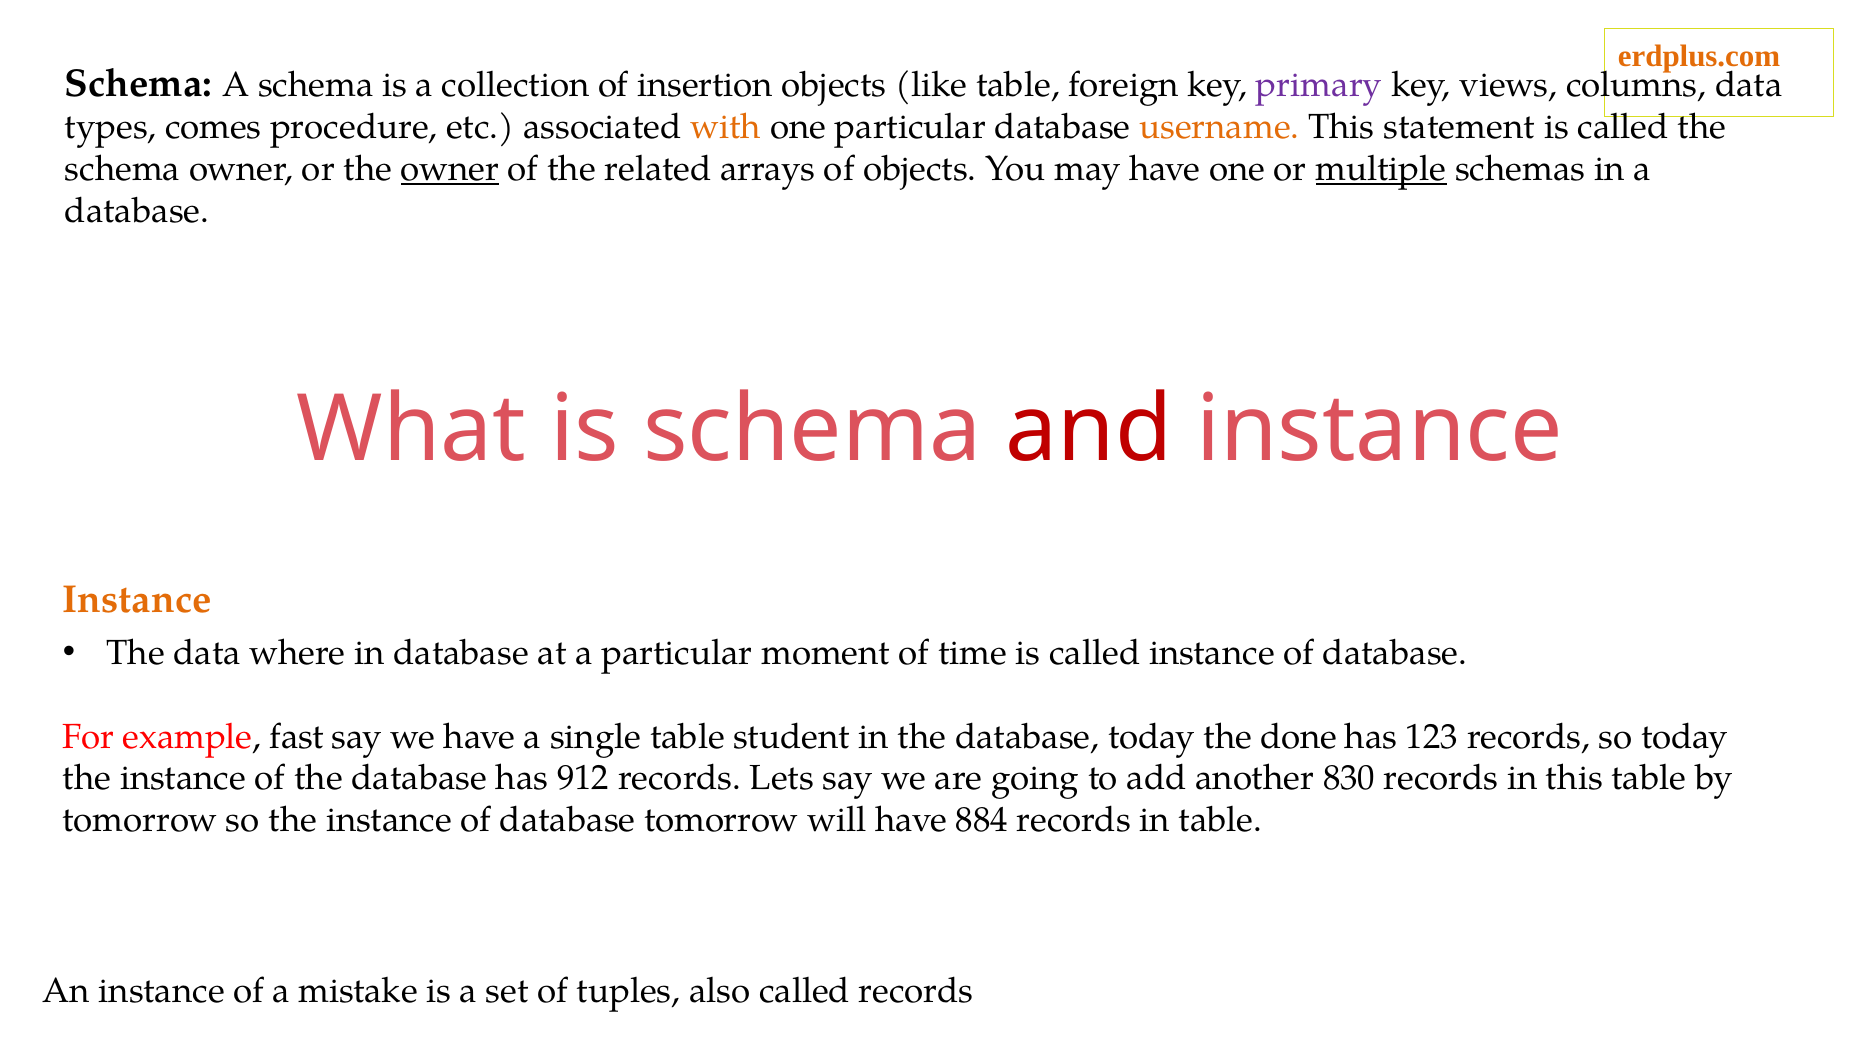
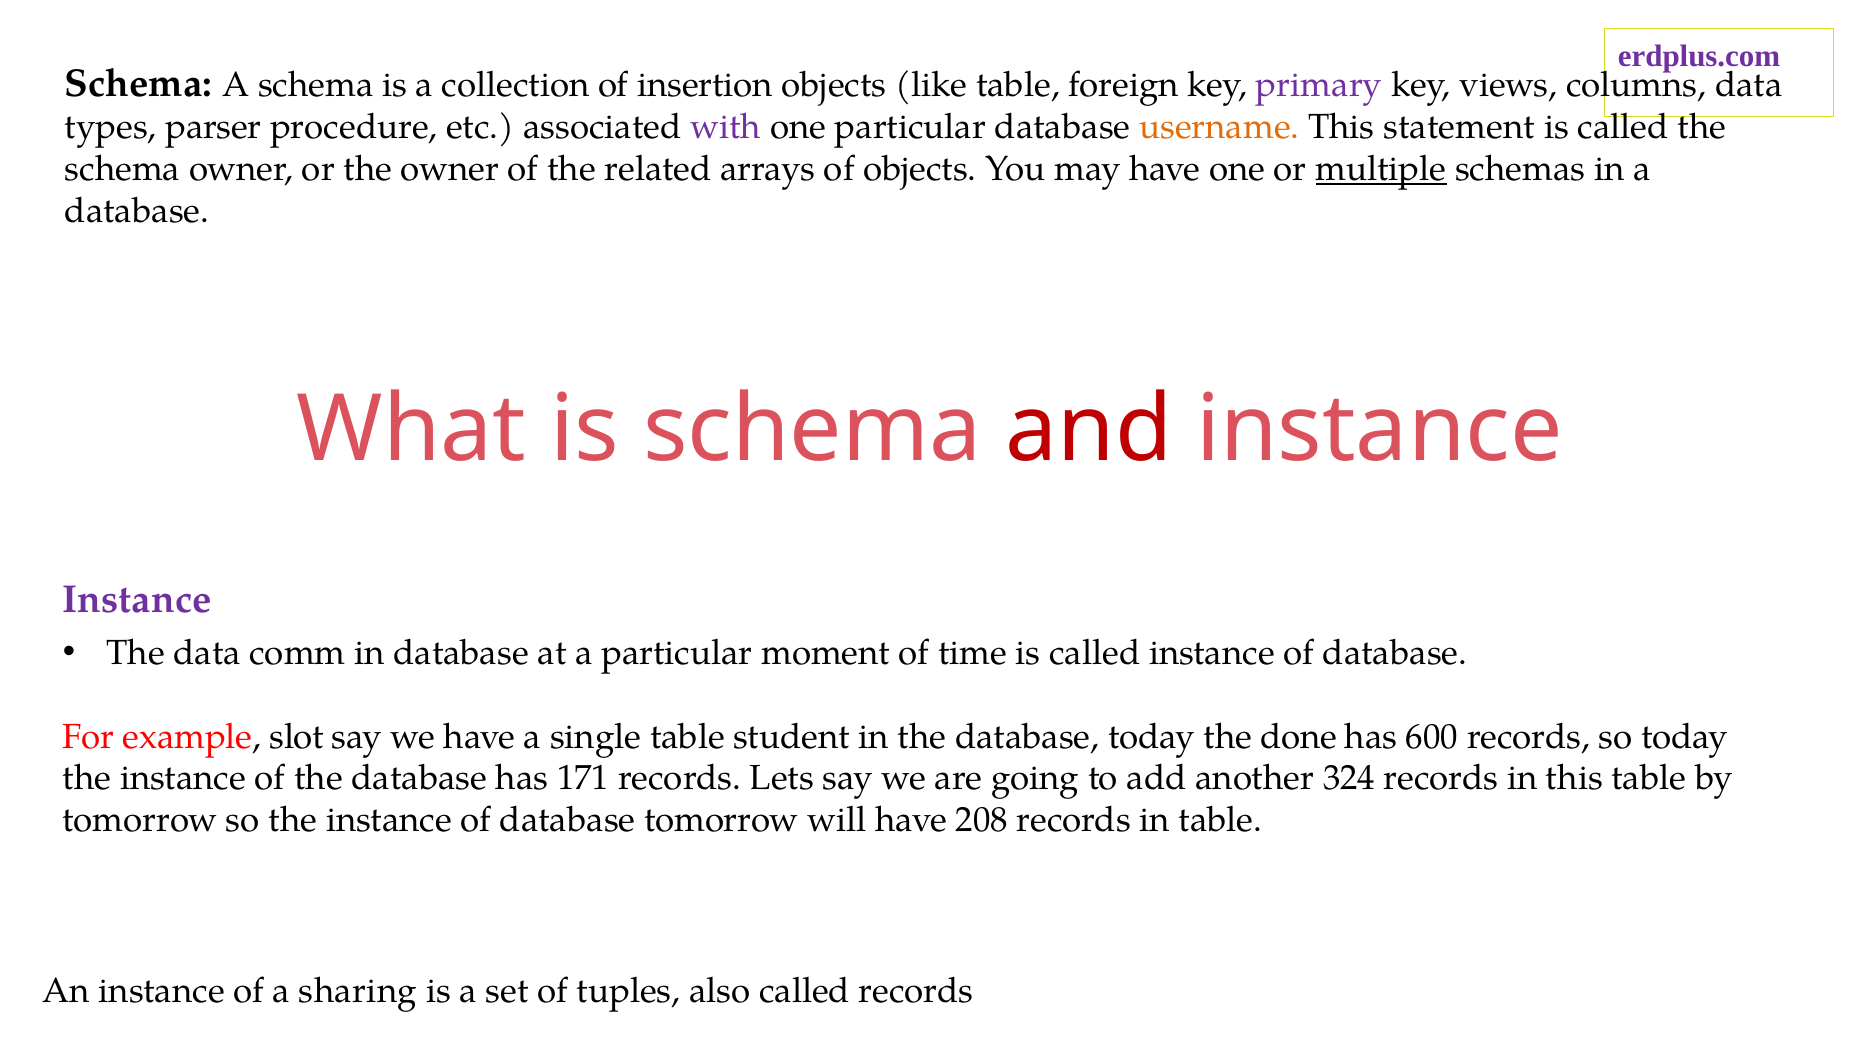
erdplus.com colour: orange -> purple
comes: comes -> parser
with colour: orange -> purple
owner at (450, 169) underline: present -> none
Instance at (137, 600) colour: orange -> purple
where: where -> comm
fast: fast -> slot
123: 123 -> 600
912: 912 -> 171
830: 830 -> 324
884: 884 -> 208
mistake: mistake -> sharing
